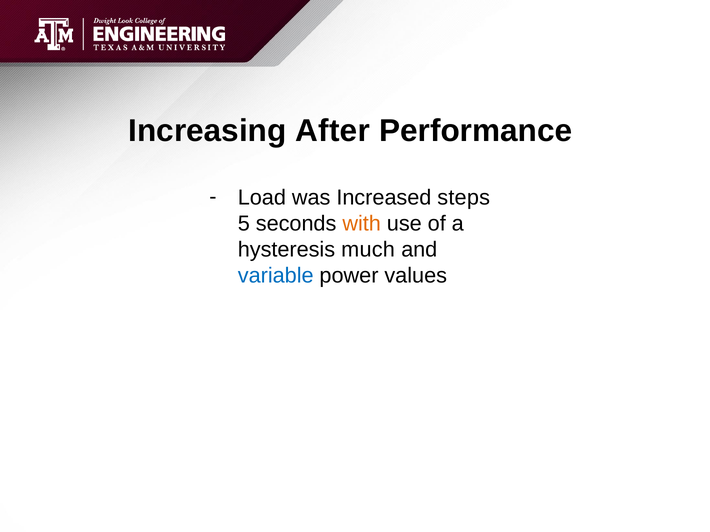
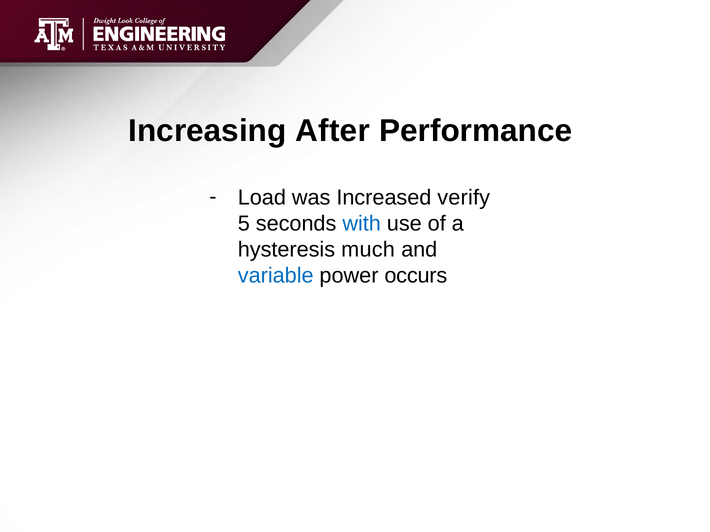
steps: steps -> verify
with colour: orange -> blue
values: values -> occurs
